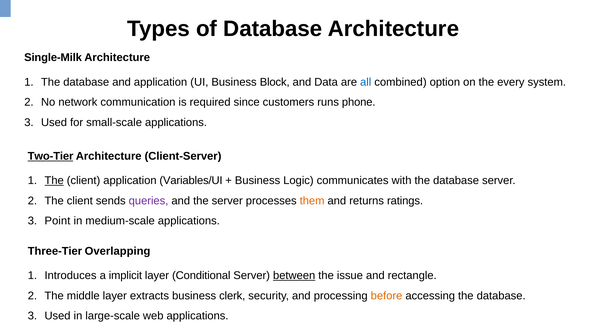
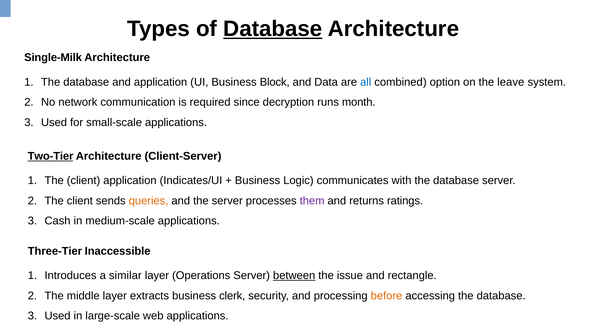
Database at (273, 29) underline: none -> present
every: every -> leave
customers: customers -> decryption
phone: phone -> month
The at (54, 180) underline: present -> none
Variables/UI: Variables/UI -> Indicates/UI
queries colour: purple -> orange
them colour: orange -> purple
Point: Point -> Cash
Overlapping: Overlapping -> Inaccessible
implicit: implicit -> similar
Conditional: Conditional -> Operations
